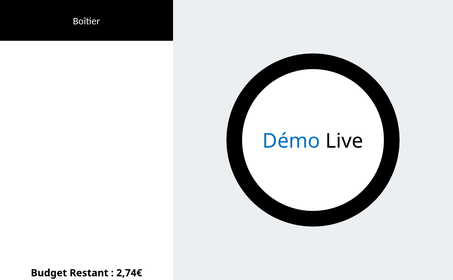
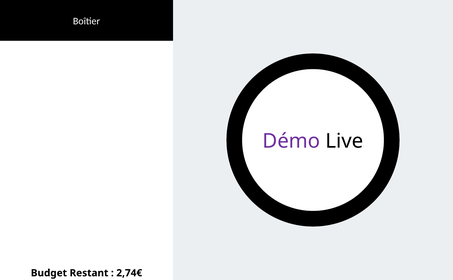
Démo colour: blue -> purple
